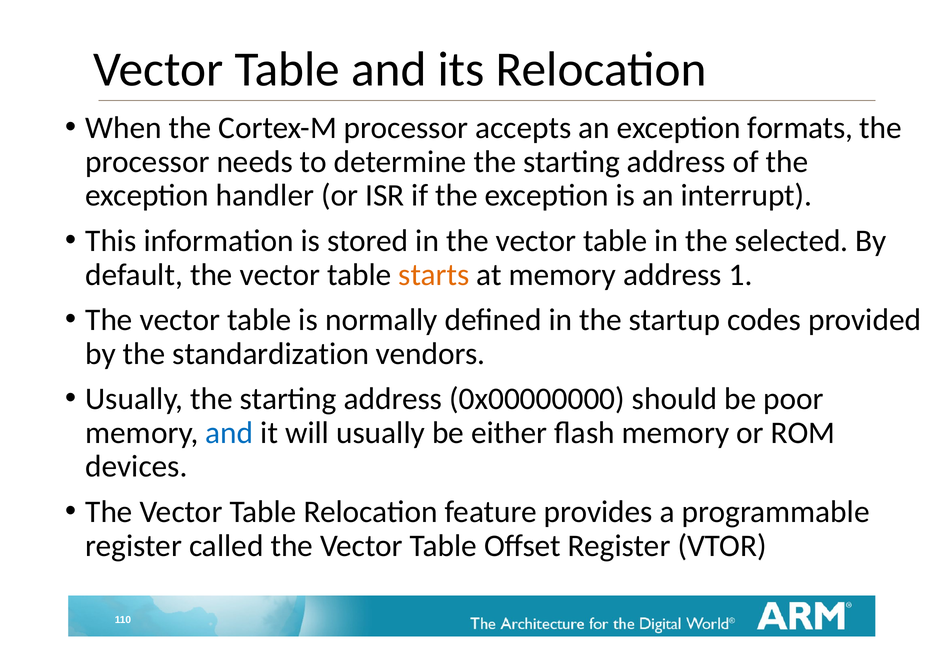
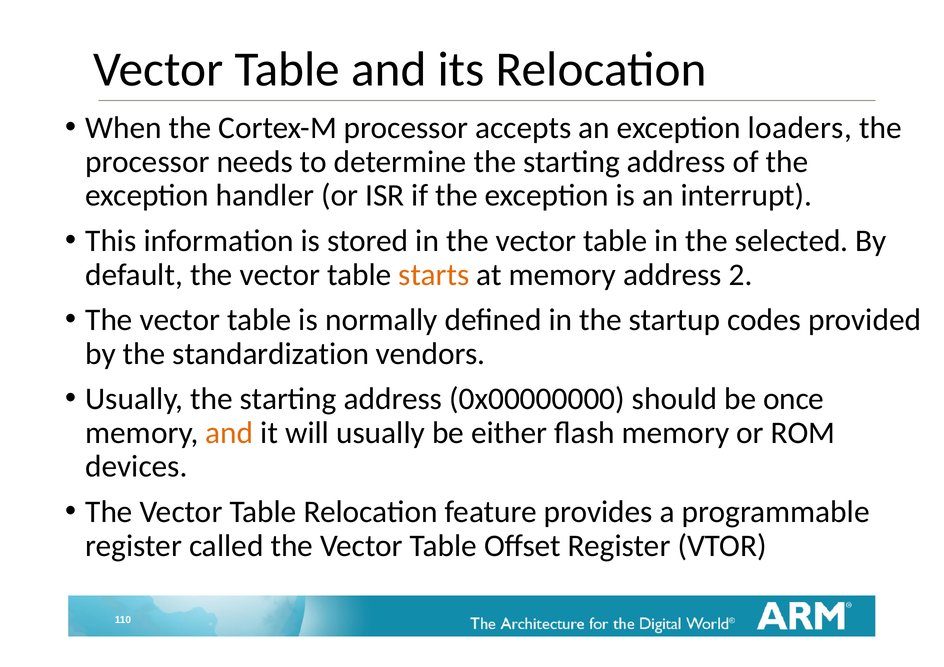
formats: formats -> loaders
1: 1 -> 2
poor: poor -> once
and at (229, 433) colour: blue -> orange
